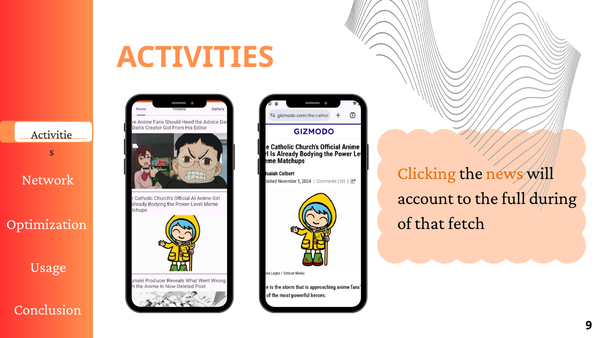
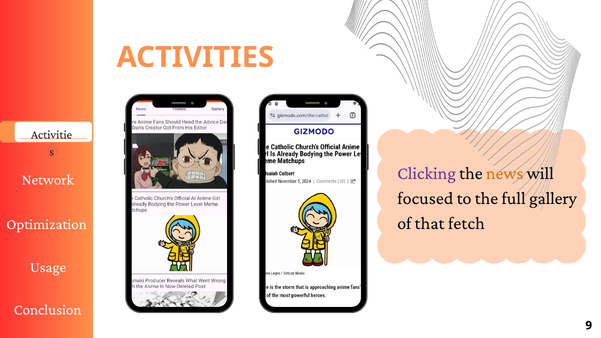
Clicking colour: orange -> purple
account: account -> focused
during: during -> gallery
